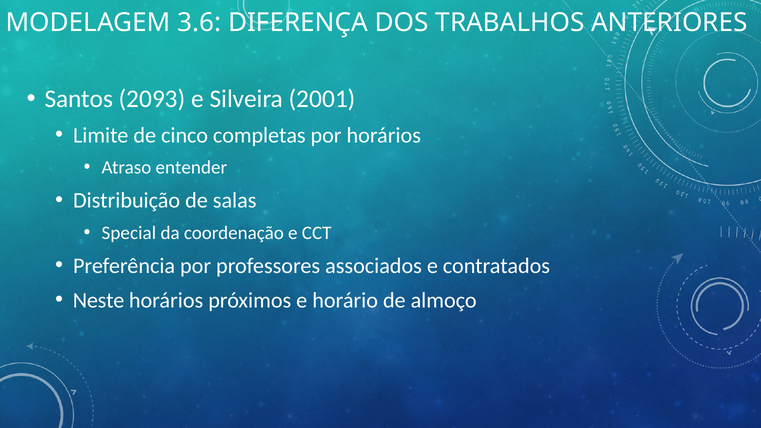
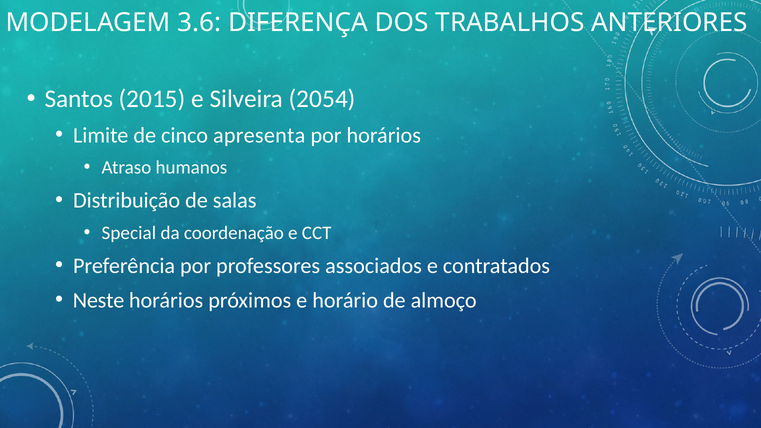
2093: 2093 -> 2015
2001: 2001 -> 2054
completas: completas -> apresenta
entender: entender -> humanos
